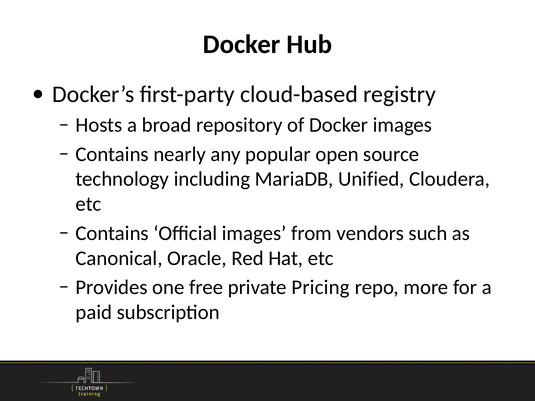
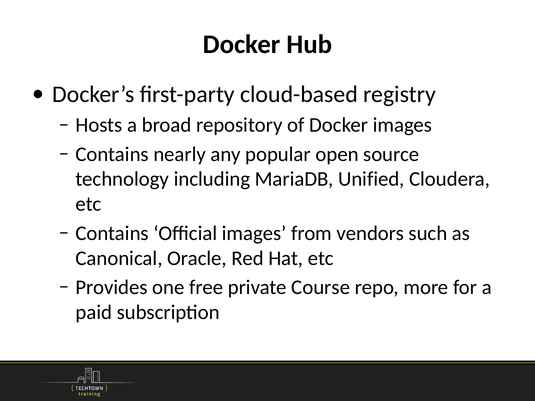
Pricing: Pricing -> Course
